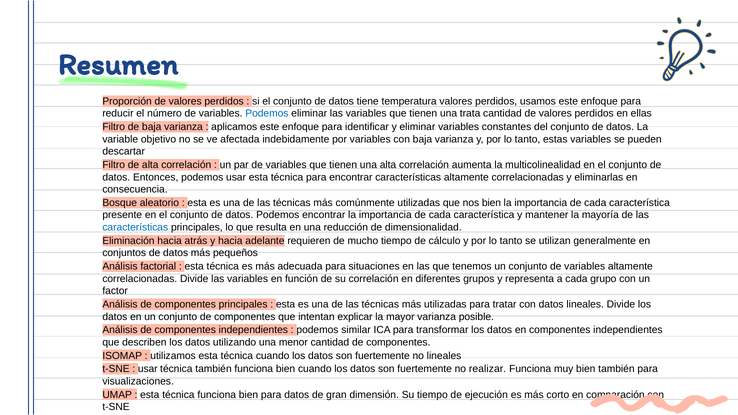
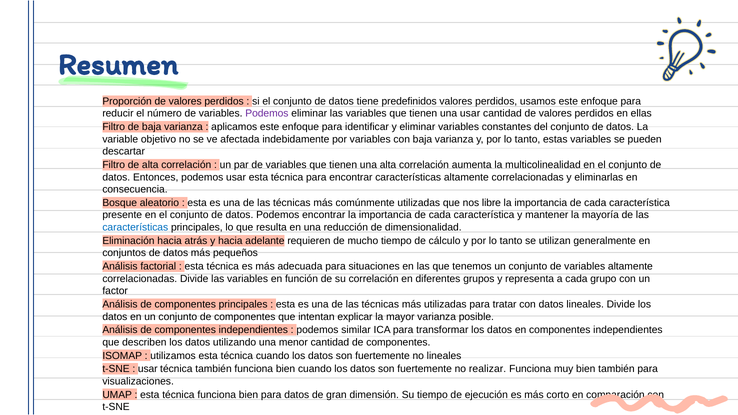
temperatura: temperatura -> predefinidos
Podemos at (267, 114) colour: blue -> purple
una trata: trata -> usar
nos bien: bien -> libre
